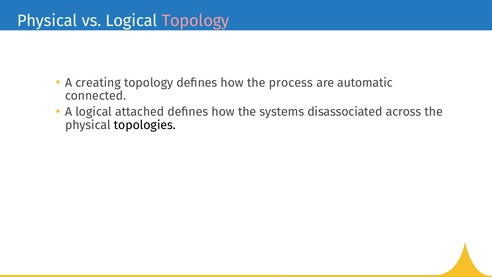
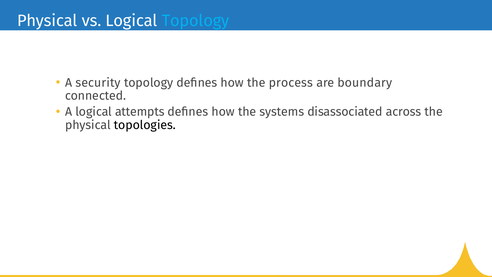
Topology at (196, 21) colour: pink -> light blue
creating: creating -> security
automatic: automatic -> boundary
attached: attached -> attempts
